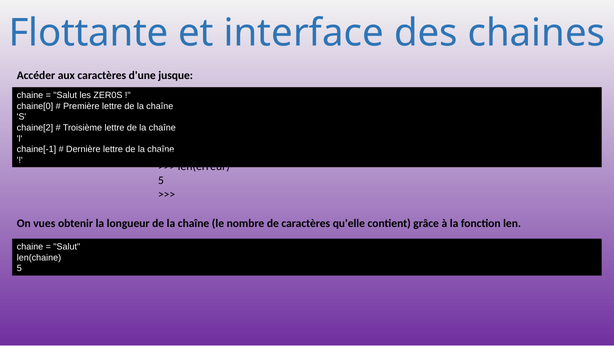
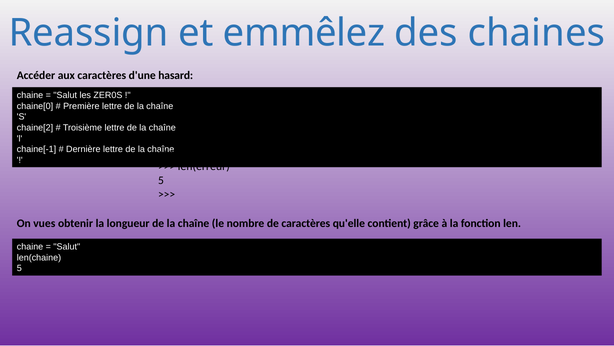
Flottante: Flottante -> Reassign
interface: interface -> emmêlez
jusque: jusque -> hasard
